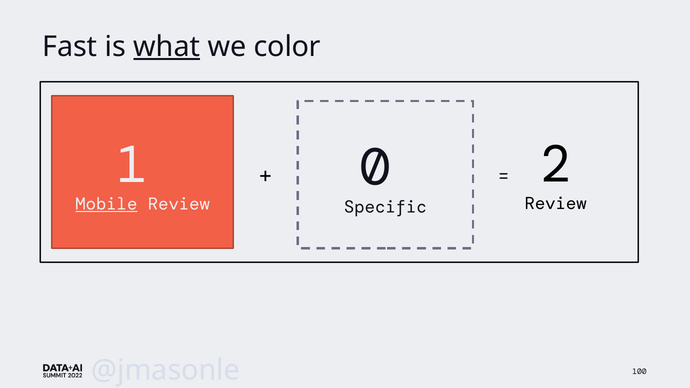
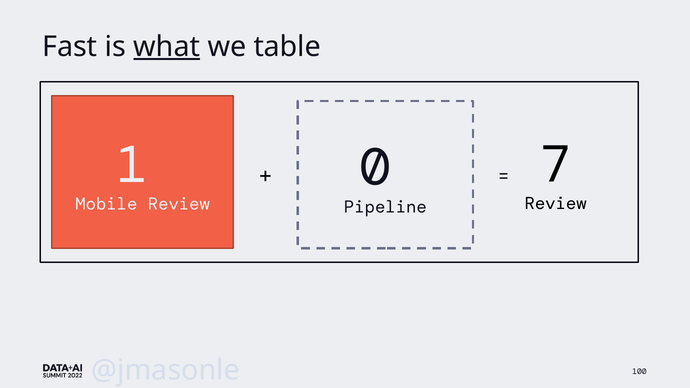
color: color -> table
2: 2 -> 7
Mobile underline: present -> none
Specific: Specific -> Pipeline
